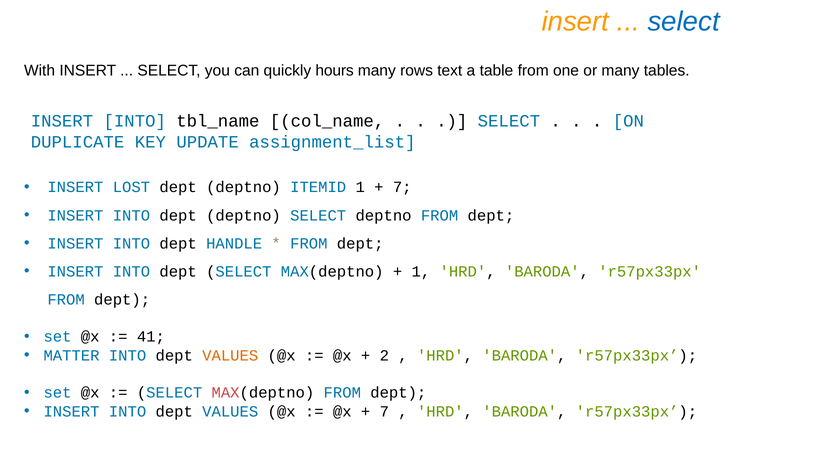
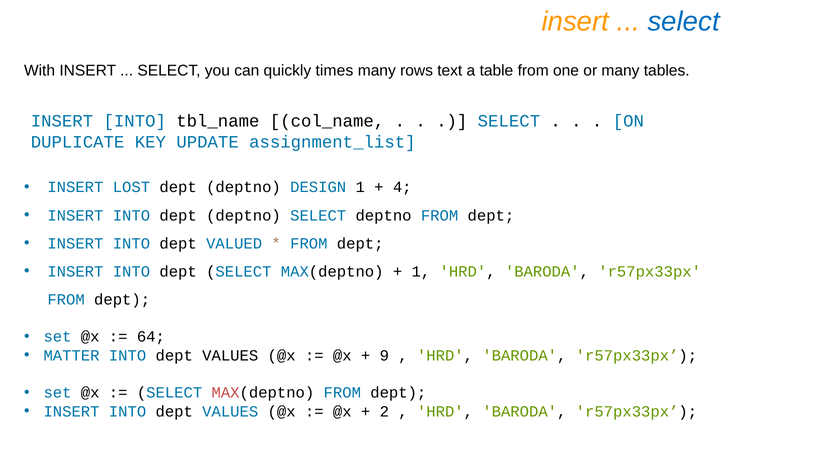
hours: hours -> times
ITEMID: ITEMID -> DESIGN
7 at (402, 187): 7 -> 4
HANDLE: HANDLE -> VALUED
41: 41 -> 64
VALUES at (230, 355) colour: orange -> black
2: 2 -> 9
7 at (384, 411): 7 -> 2
